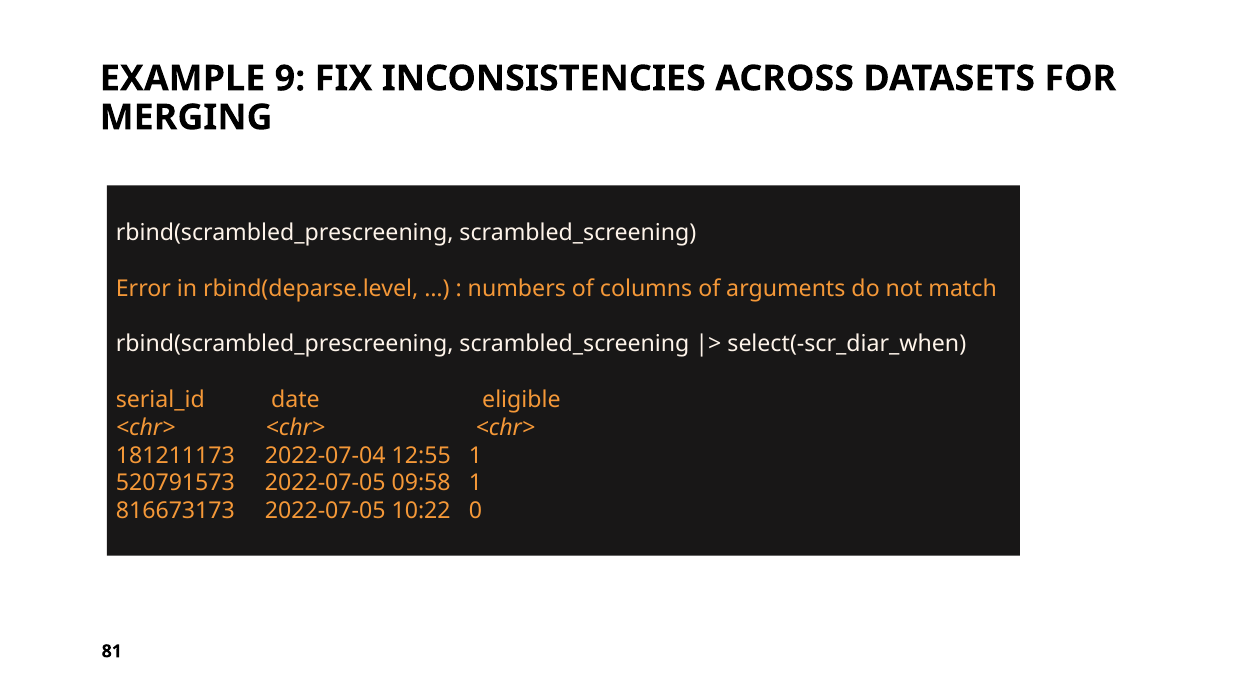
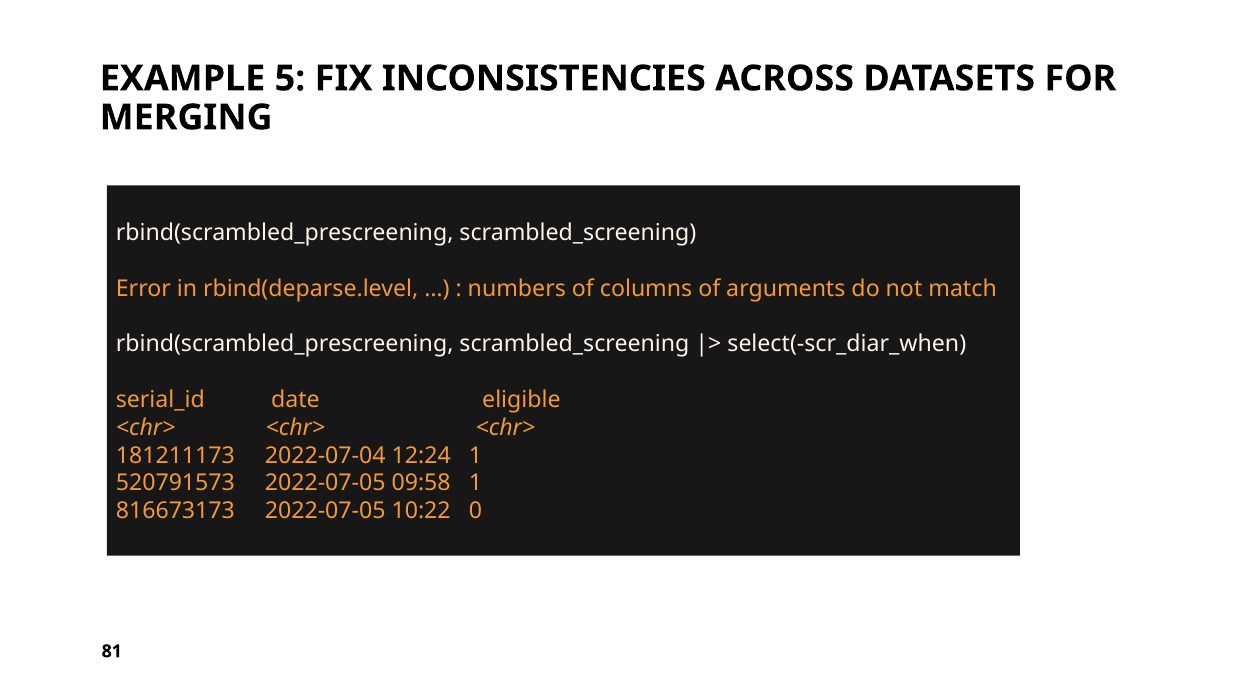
9: 9 -> 5
12:55: 12:55 -> 12:24
